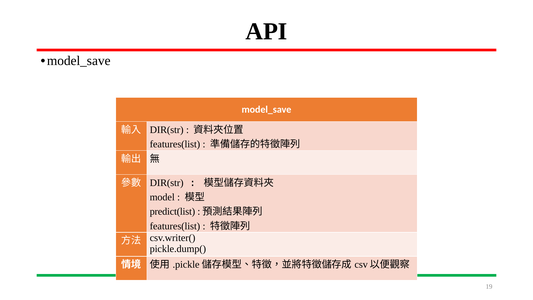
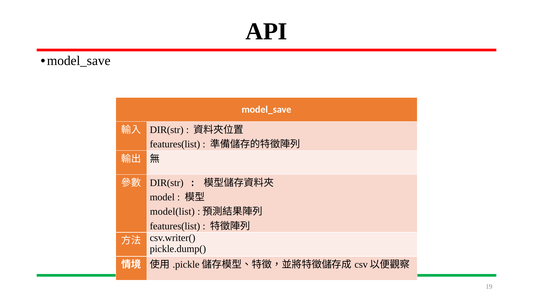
predict(list: predict(list -> model(list
